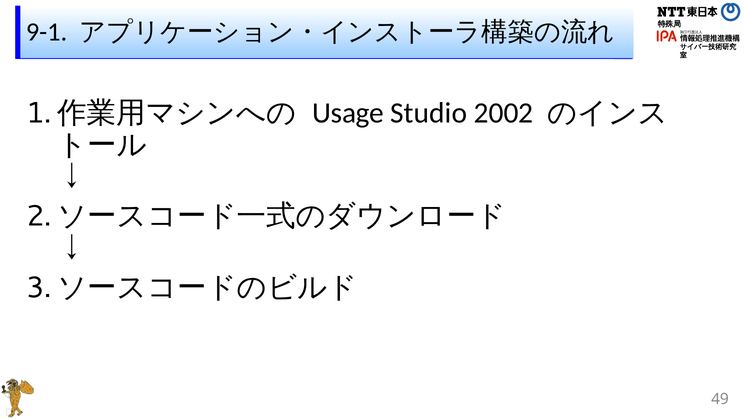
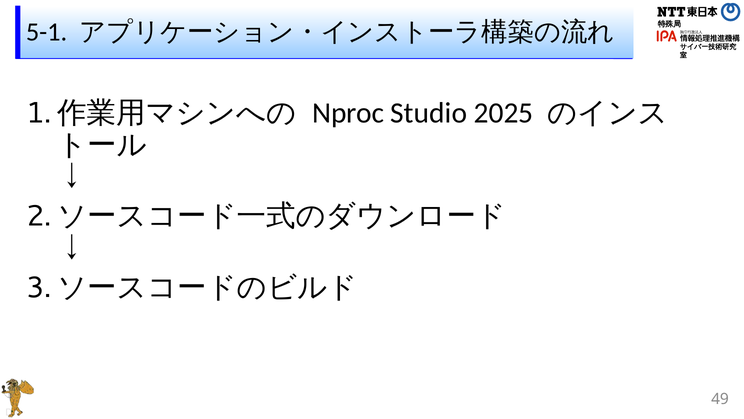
9-1: 9-1 -> 5-1
Usage: Usage -> Nproc
2002: 2002 -> 2025
